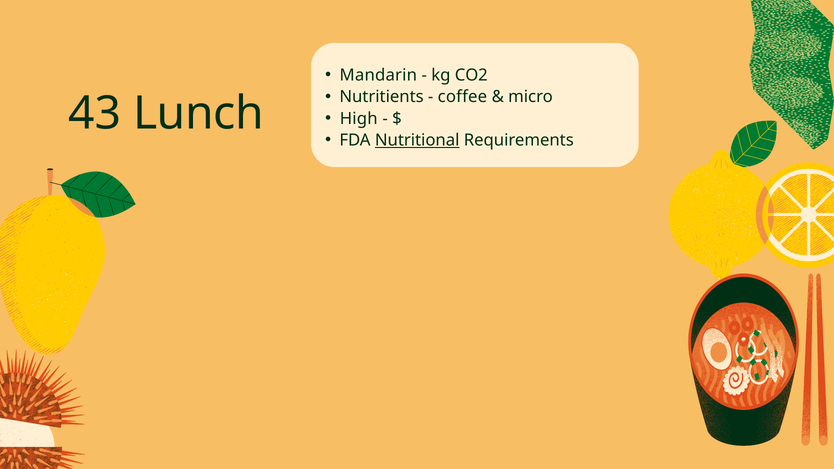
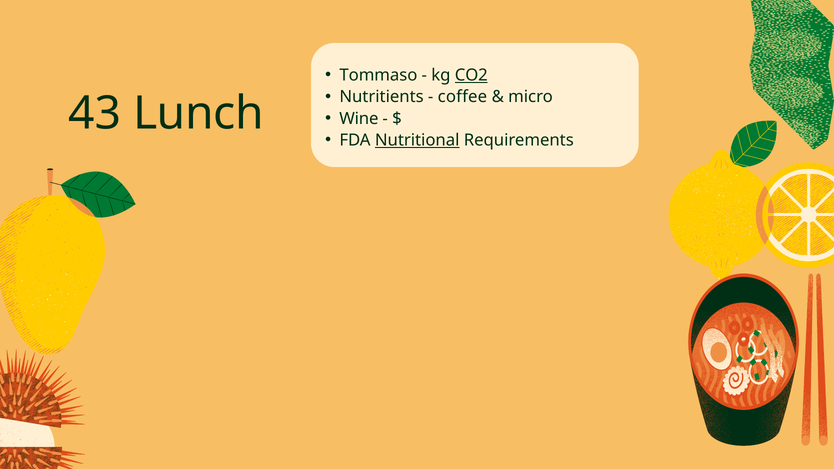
Mandarin: Mandarin -> Tommaso
CO2 underline: none -> present
High: High -> Wine
